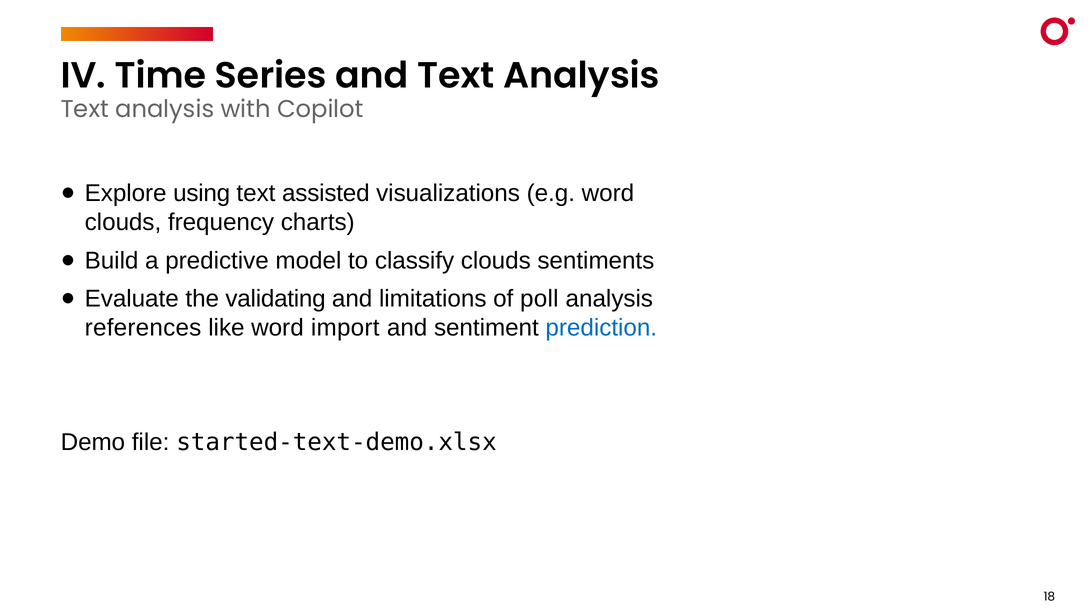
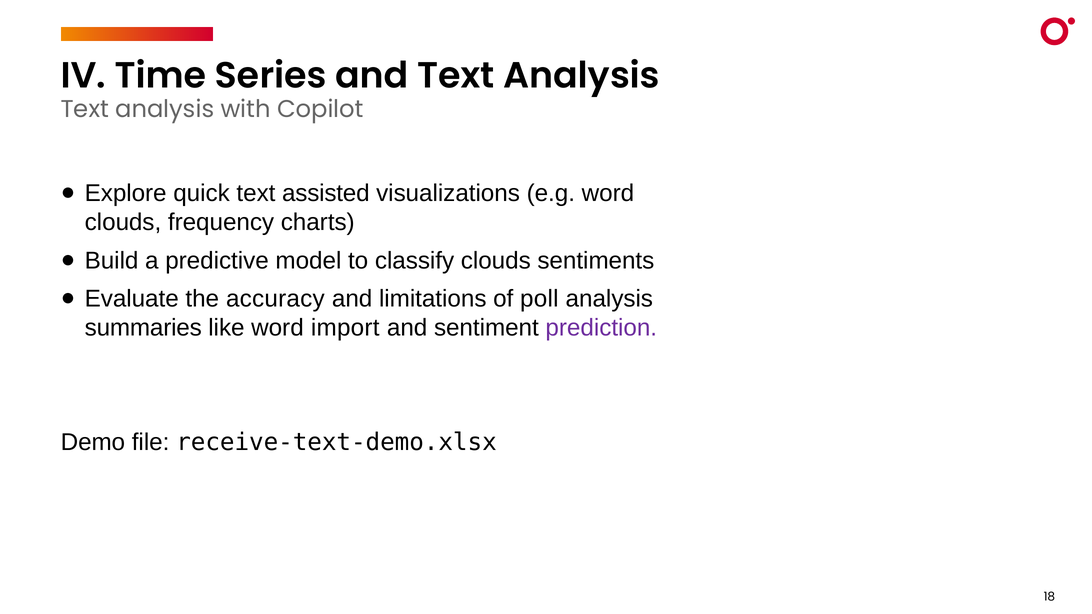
using: using -> quick
validating: validating -> accuracy
references: references -> summaries
prediction colour: blue -> purple
started-text-demo.xlsx: started-text-demo.xlsx -> receive-text-demo.xlsx
